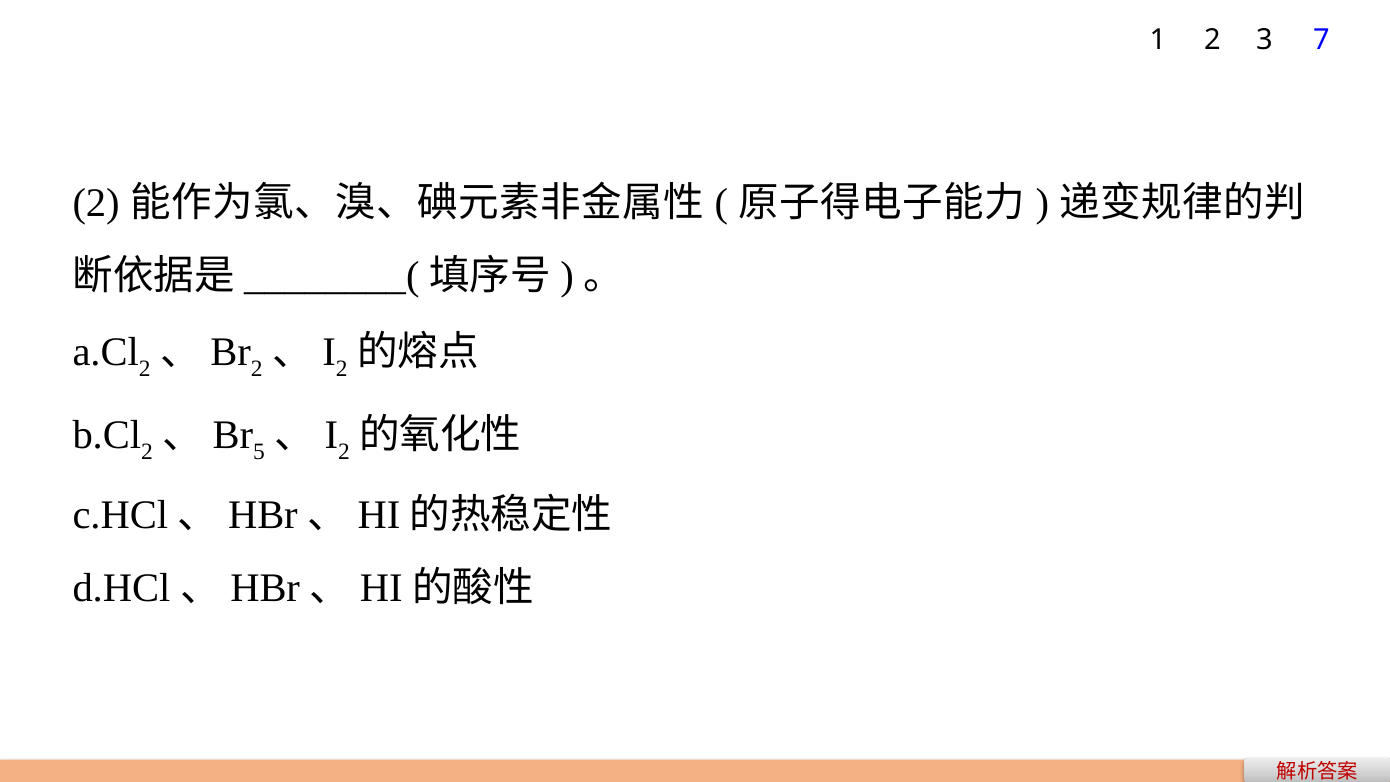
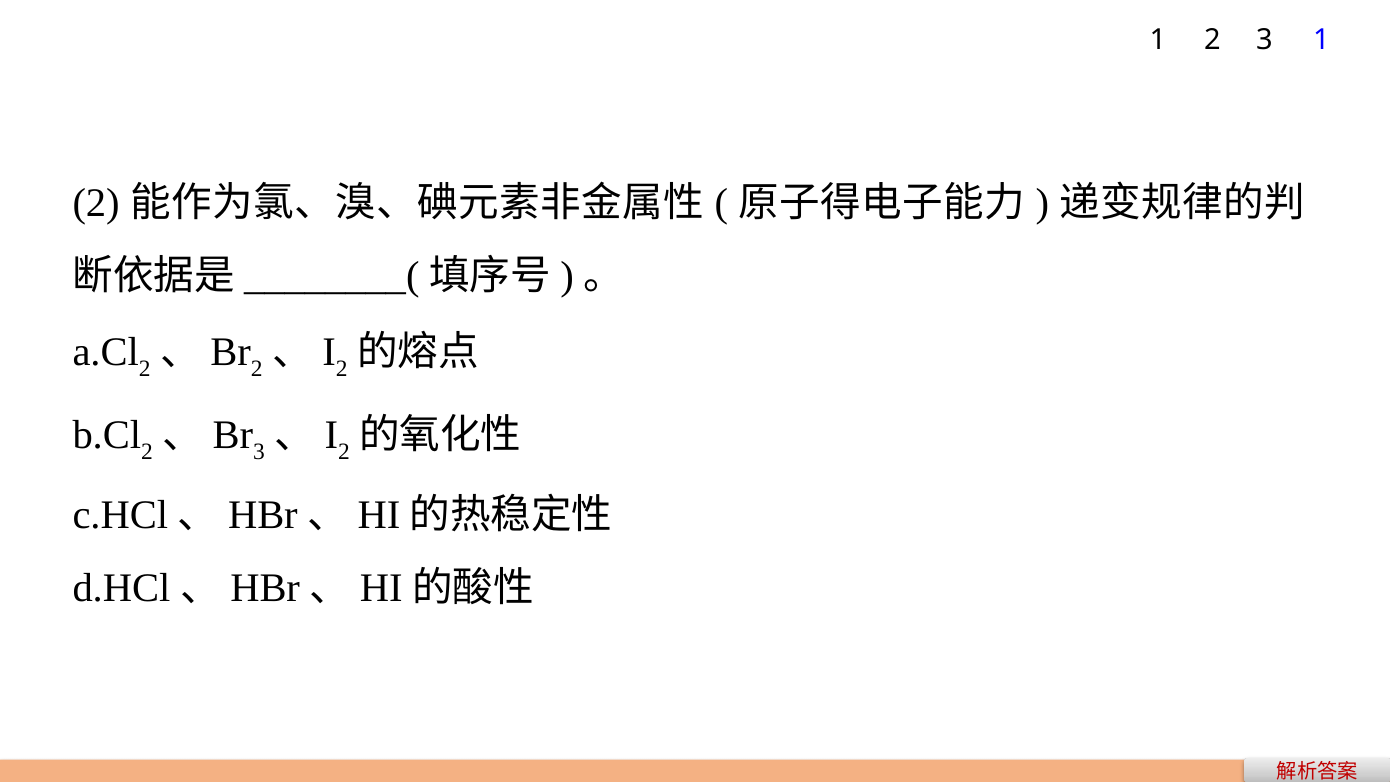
3 7: 7 -> 1
5 at (259, 451): 5 -> 3
